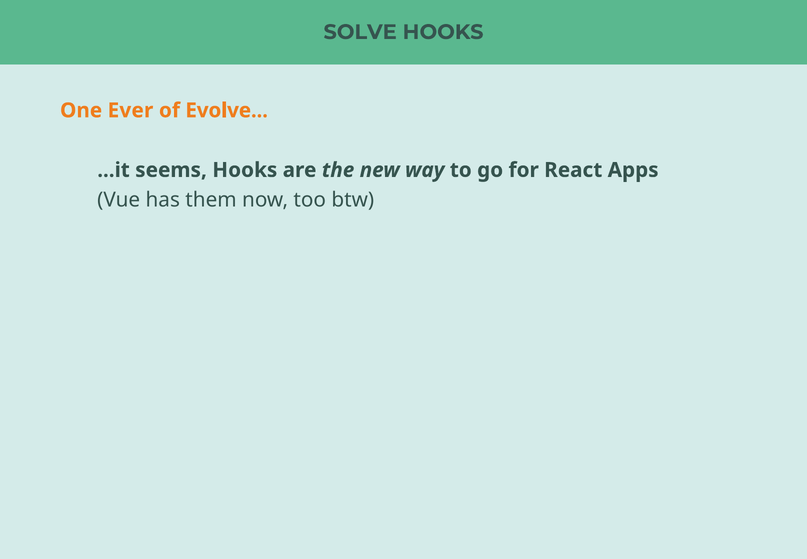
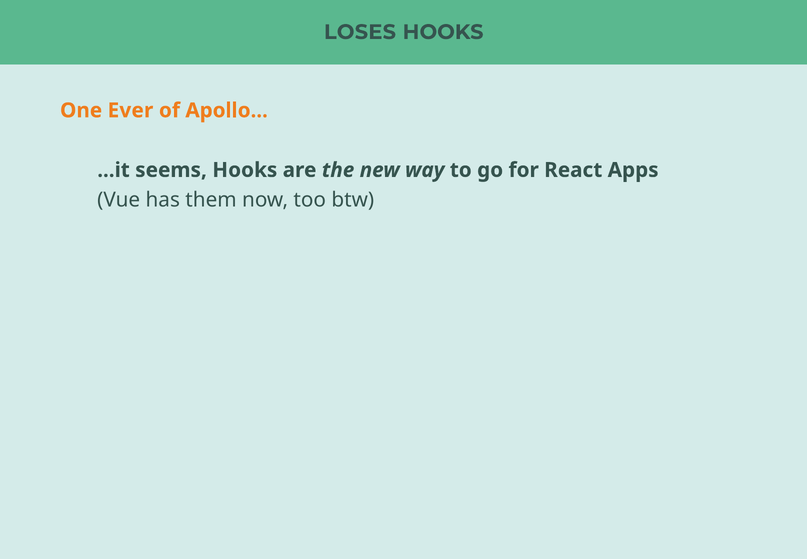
SOLVE: SOLVE -> LOSES
Evolve: Evolve -> Apollo
